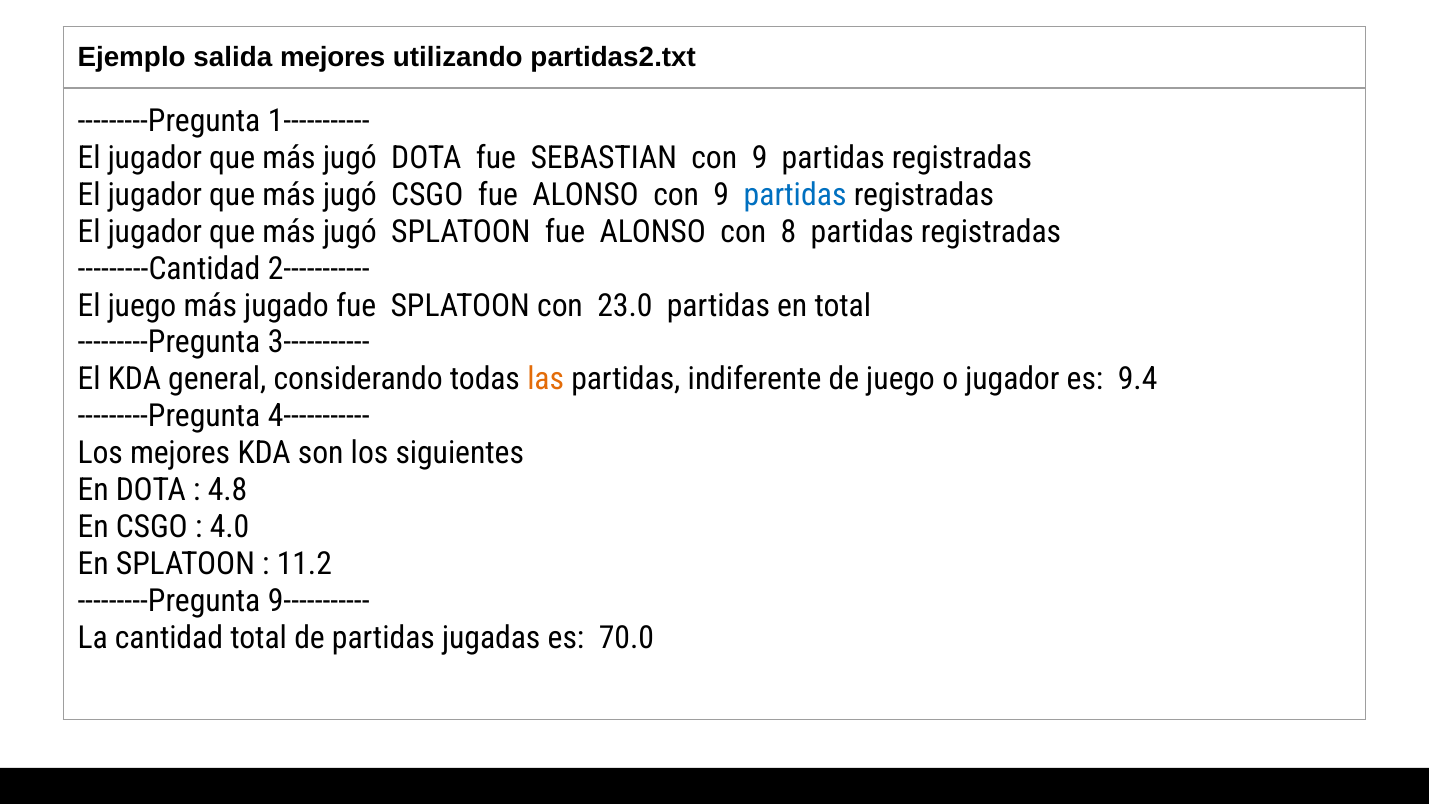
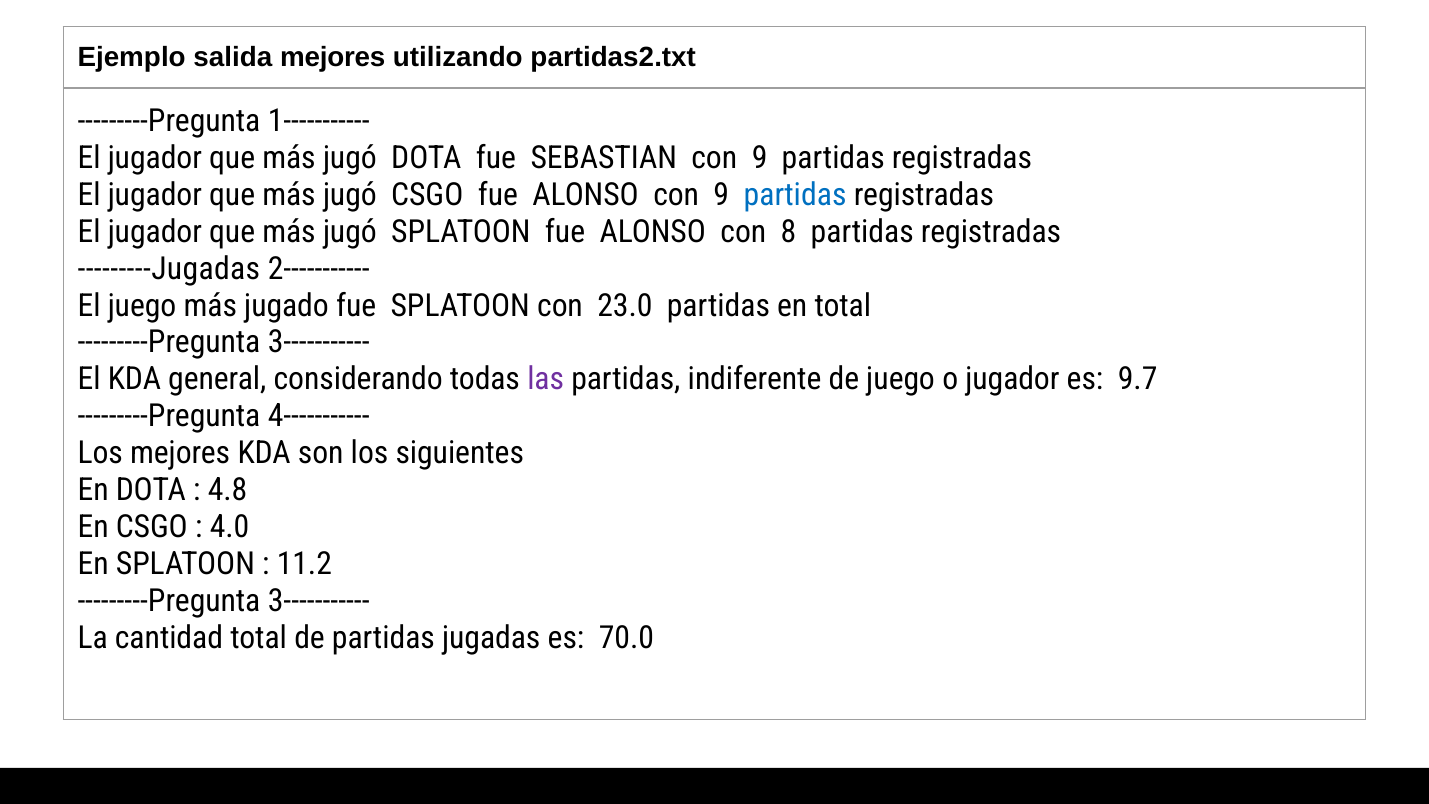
---------Cantidad: ---------Cantidad -> ---------Jugadas
las colour: orange -> purple
9.4: 9.4 -> 9.7
9----------- at (319, 601): 9----------- -> 3-----------
